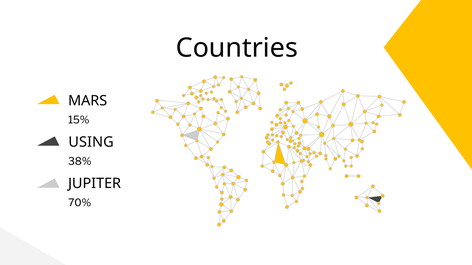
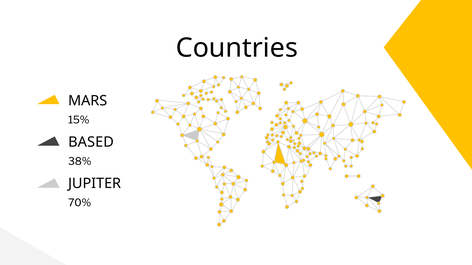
USING: USING -> BASED
